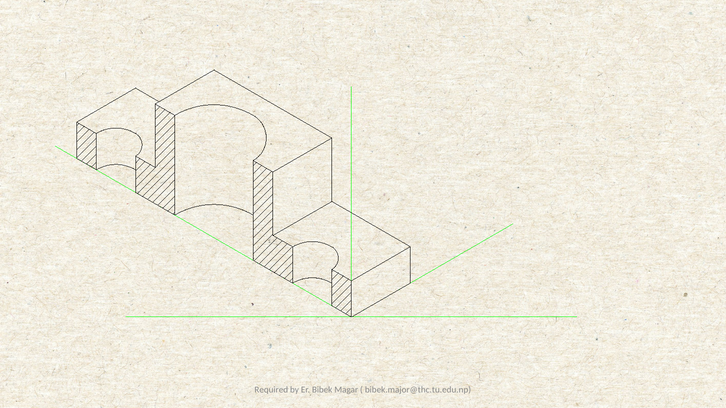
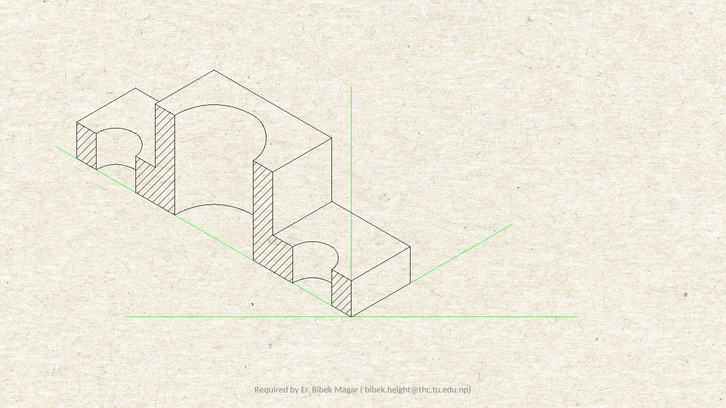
bibek.major@thc.tu.edu.np: bibek.major@thc.tu.edu.np -> bibek.height@thc.tu.edu.np
